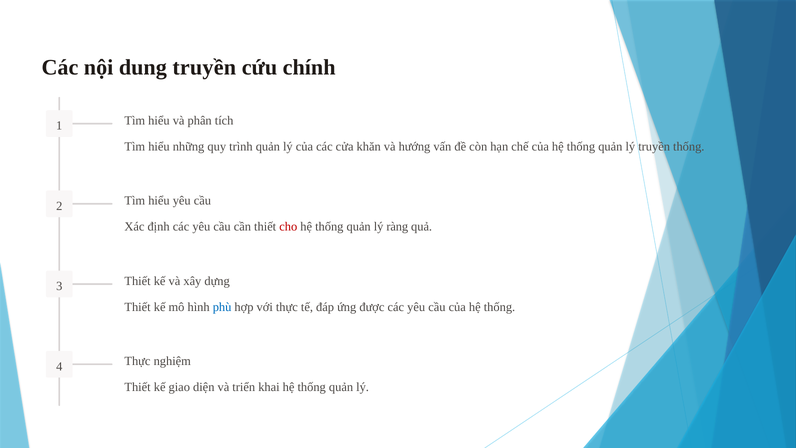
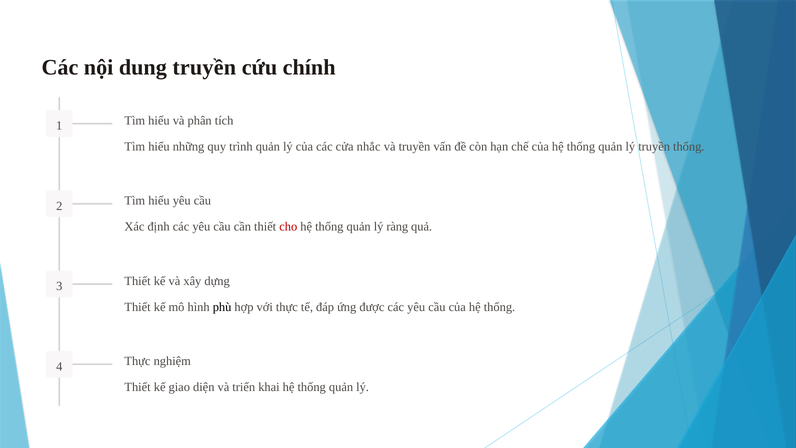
khăn: khăn -> nhắc
và hướng: hướng -> truyền
phù colour: blue -> black
